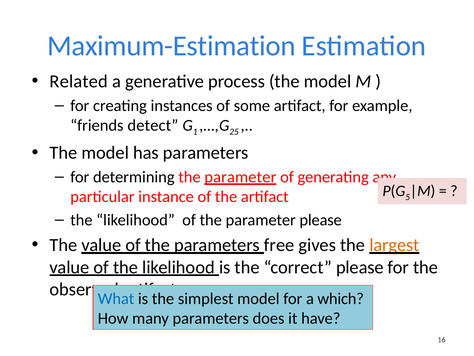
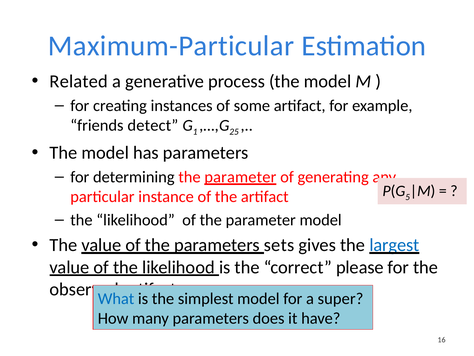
Maximum-Estimation: Maximum-Estimation -> Maximum-Particular
parameter please: please -> model
free: free -> sets
largest colour: orange -> blue
which: which -> super
